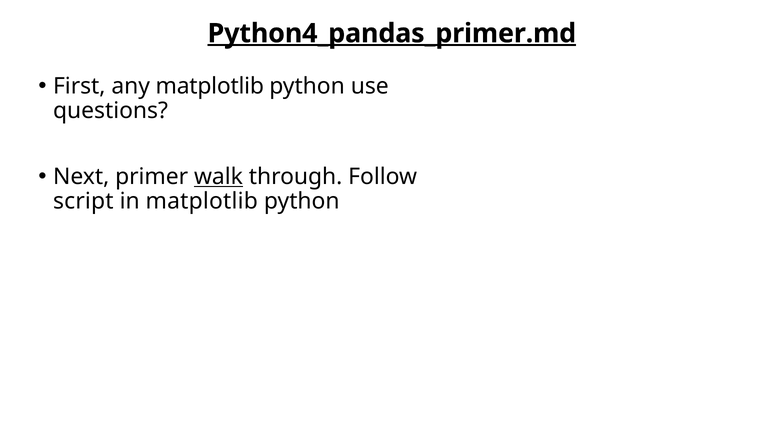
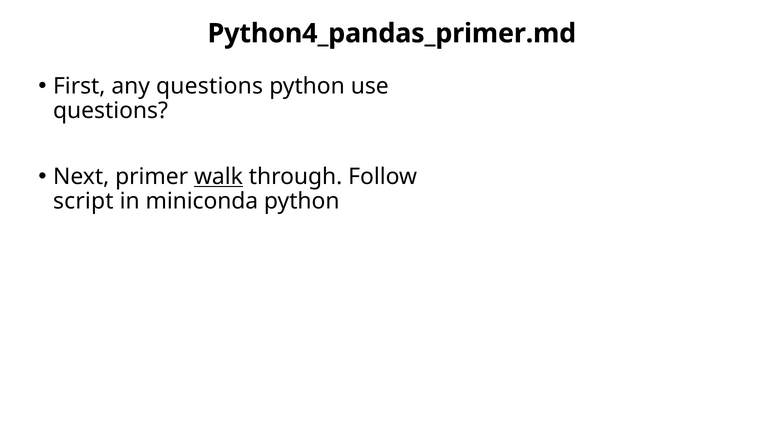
Python4_pandas_primer.md underline: present -> none
any matplotlib: matplotlib -> questions
in matplotlib: matplotlib -> miniconda
